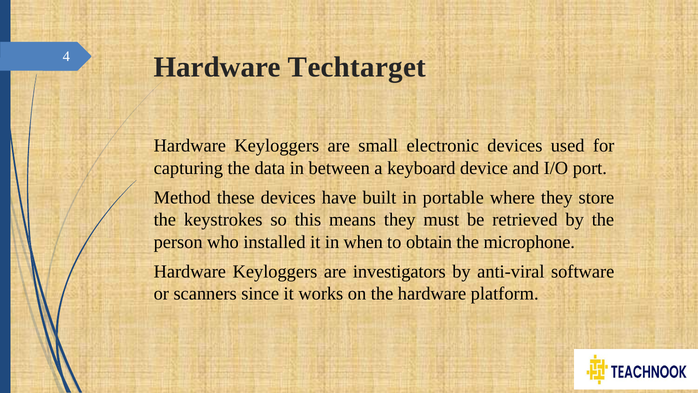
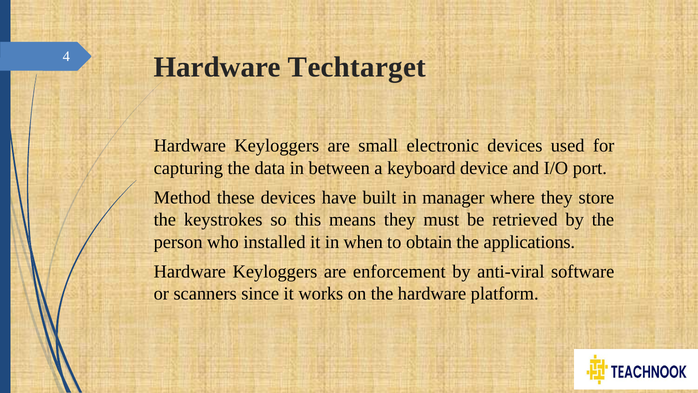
portable: portable -> manager
microphone: microphone -> applications
investigators: investigators -> enforcement
